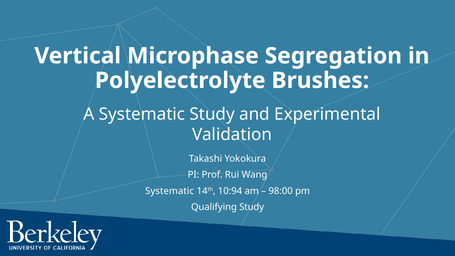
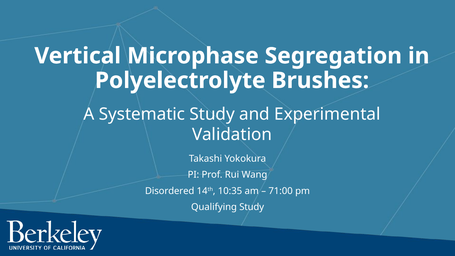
Systematic at (170, 191): Systematic -> Disordered
10:94: 10:94 -> 10:35
98:00: 98:00 -> 71:00
